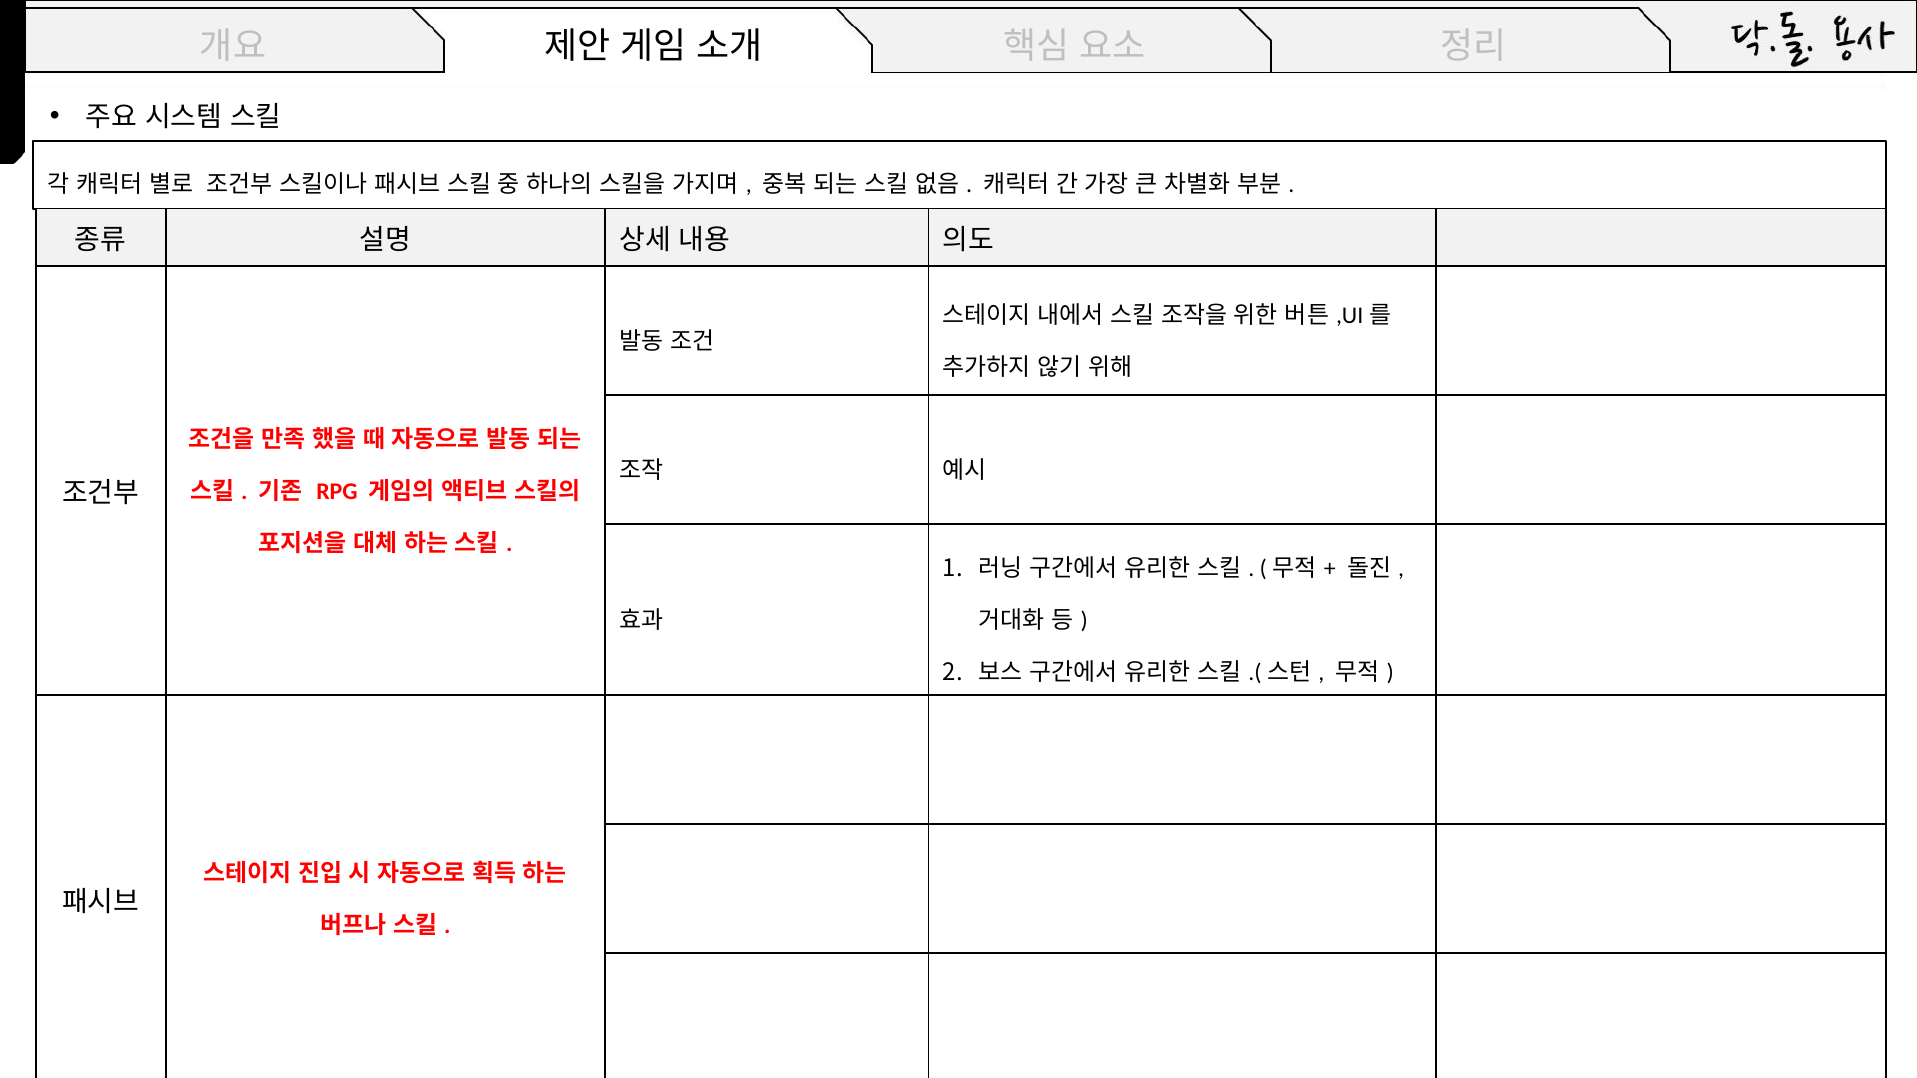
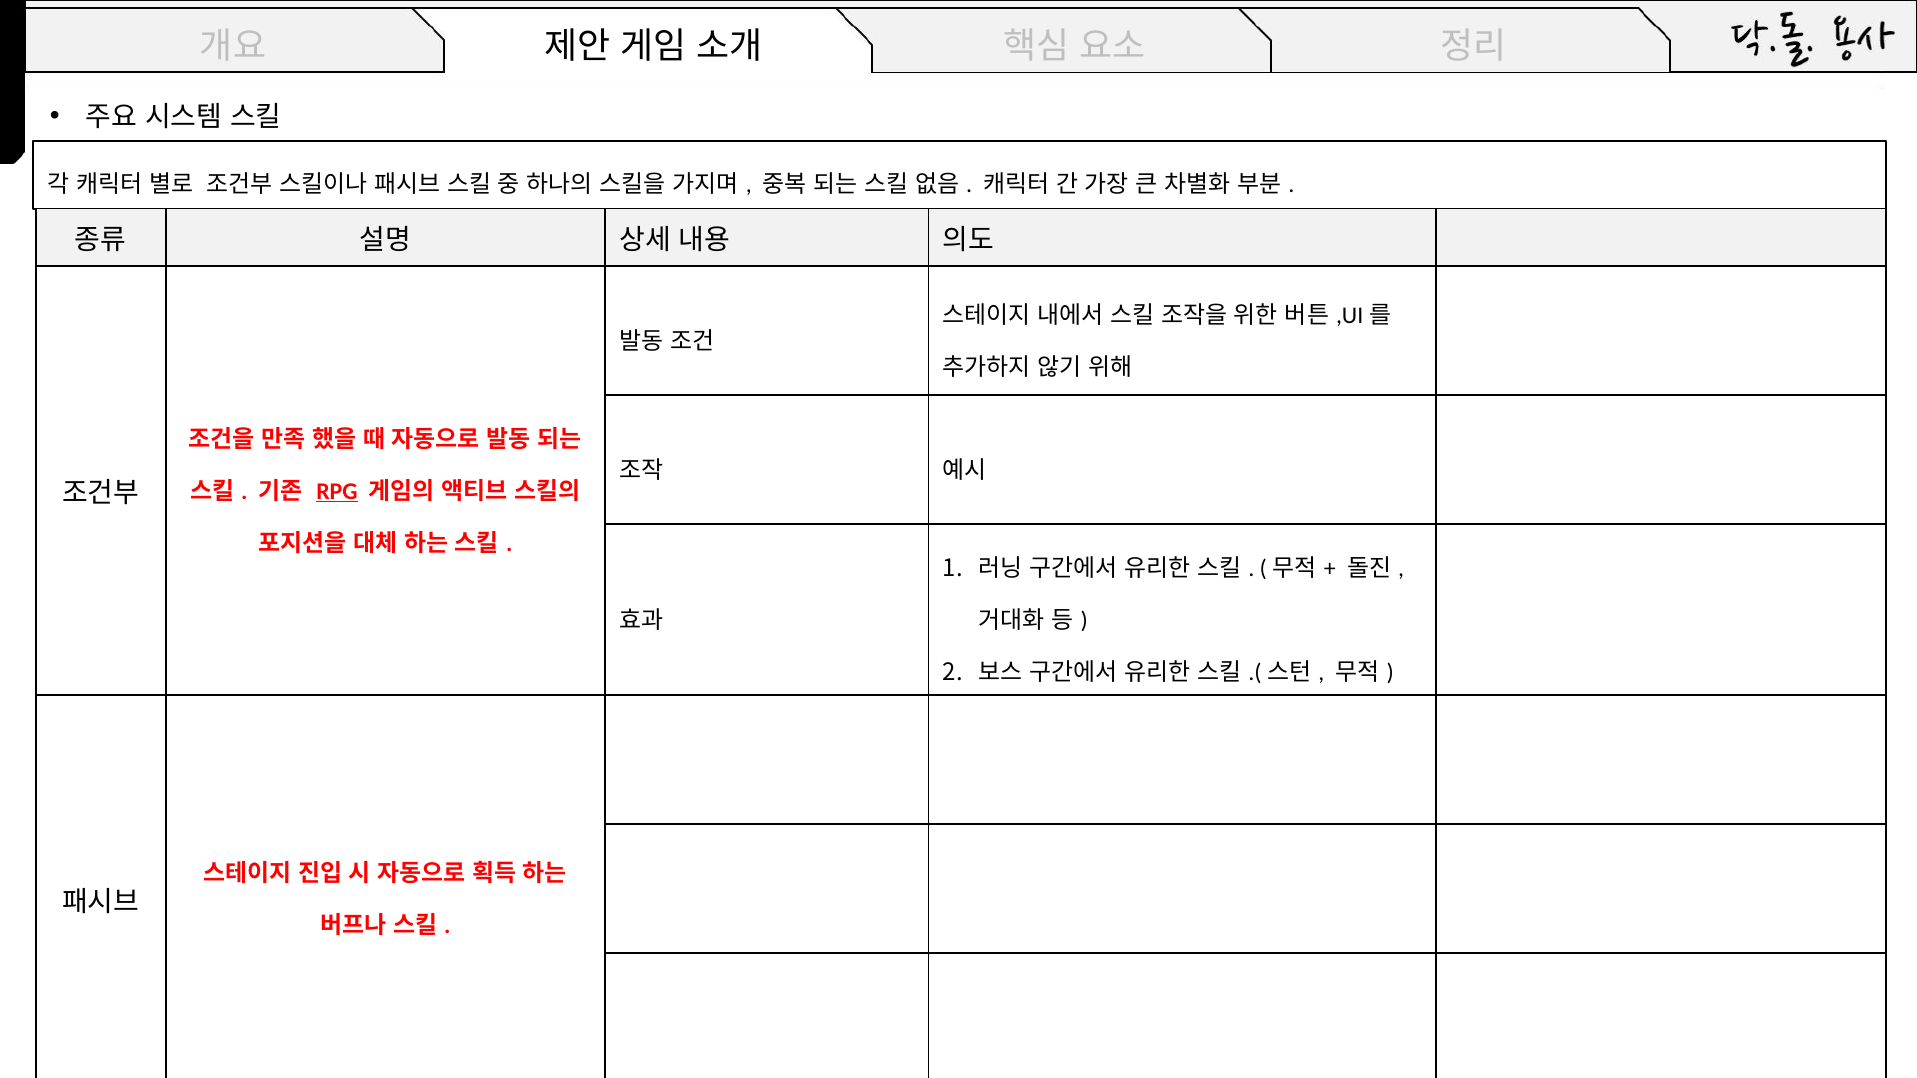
RPG underline: none -> present
